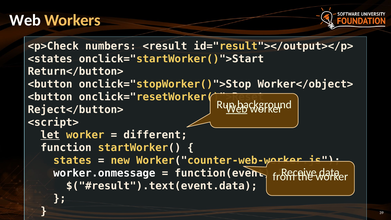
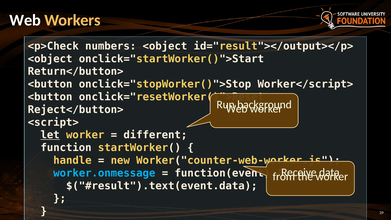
numbers <result: <result -> <object
<states at (50, 59): <states -> <object
Worker</object>: Worker</object> -> Worker</script>
Web at (237, 109) underline: present -> none
states: states -> handle
worker.onmessage colour: white -> light blue
